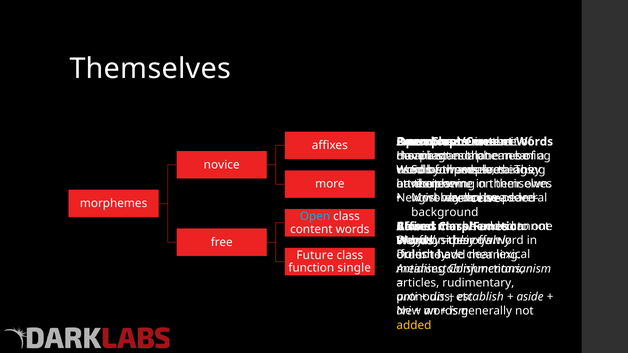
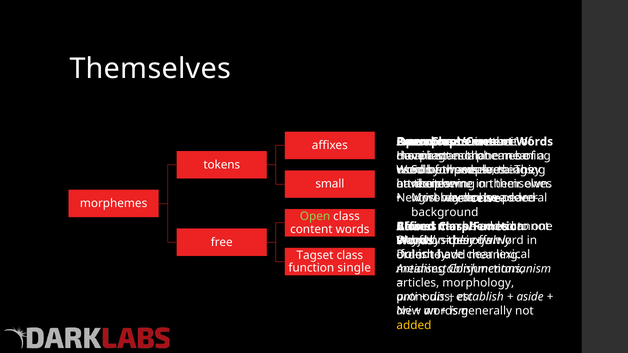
novice: novice -> tokens
more: more -> small
Open at (315, 217) colour: light blue -> light green
Future: Future -> Tagset
rudimentary: rudimentary -> morphology
